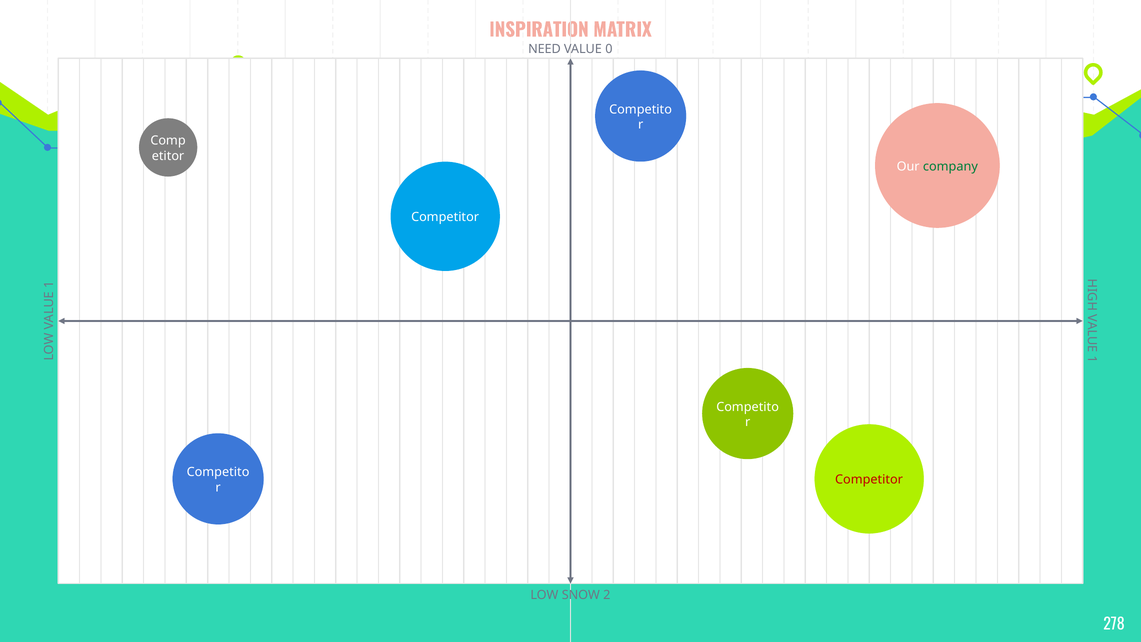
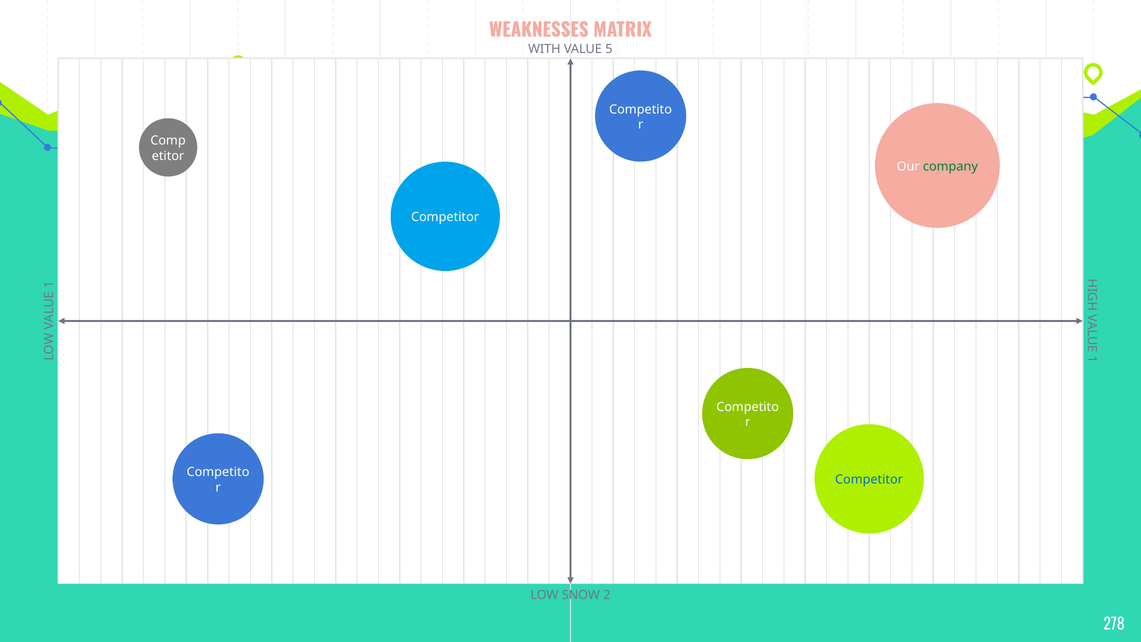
INSPIRATION: INSPIRATION -> WEAKNESSES
NEED: NEED -> WITH
0: 0 -> 5
Competitor at (869, 480) colour: red -> blue
